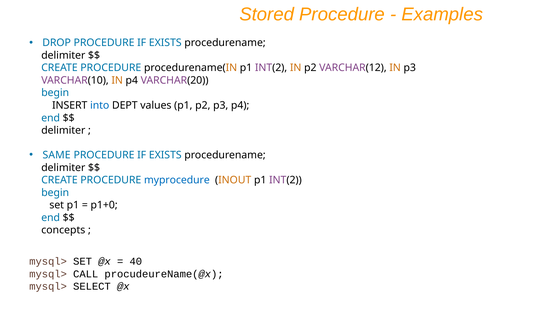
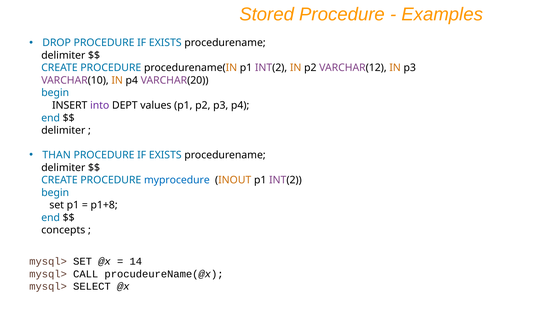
into colour: blue -> purple
SAME: SAME -> THAN
p1+0: p1+0 -> p1+8
40: 40 -> 14
